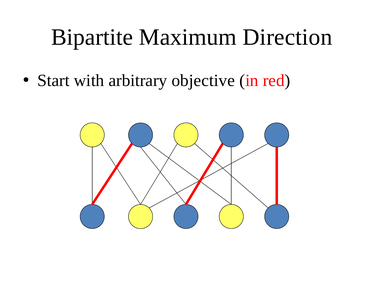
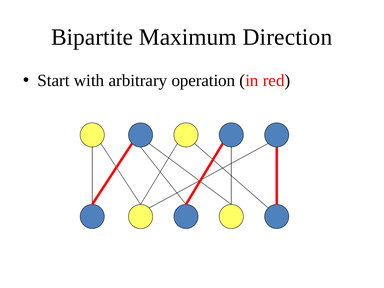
objective: objective -> operation
